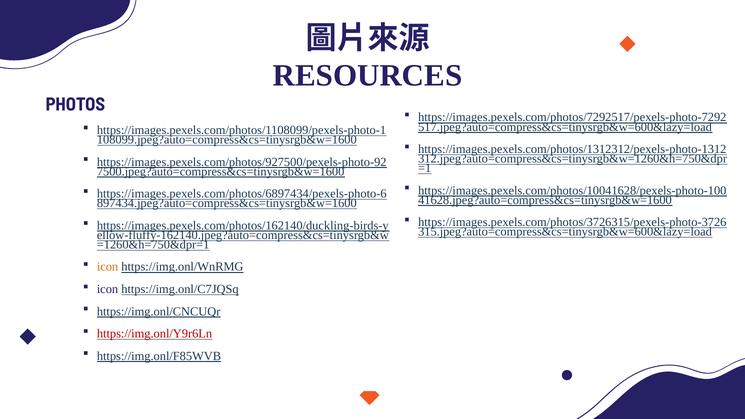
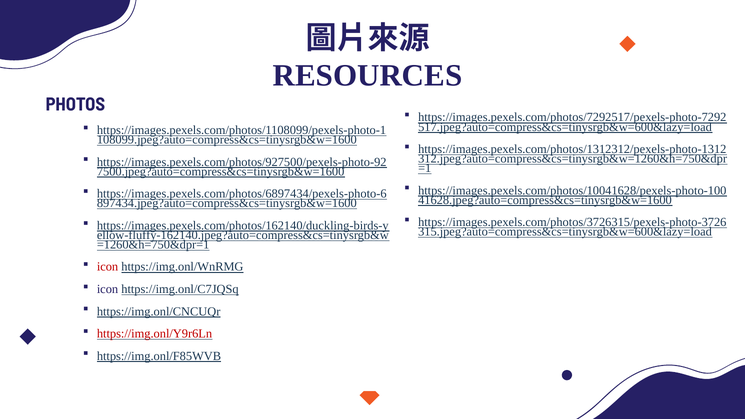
icon at (108, 267) colour: orange -> red
